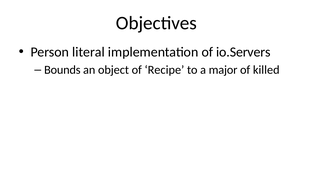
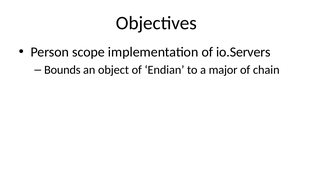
literal: literal -> scope
Recipe: Recipe -> Endian
killed: killed -> chain
